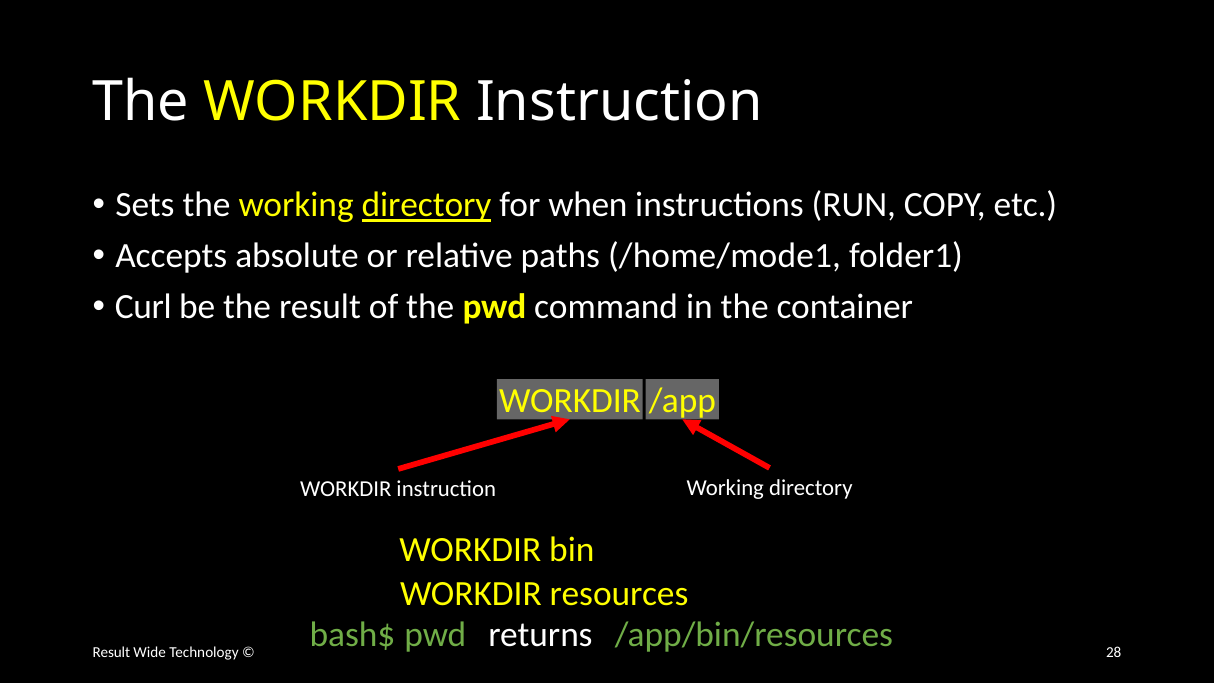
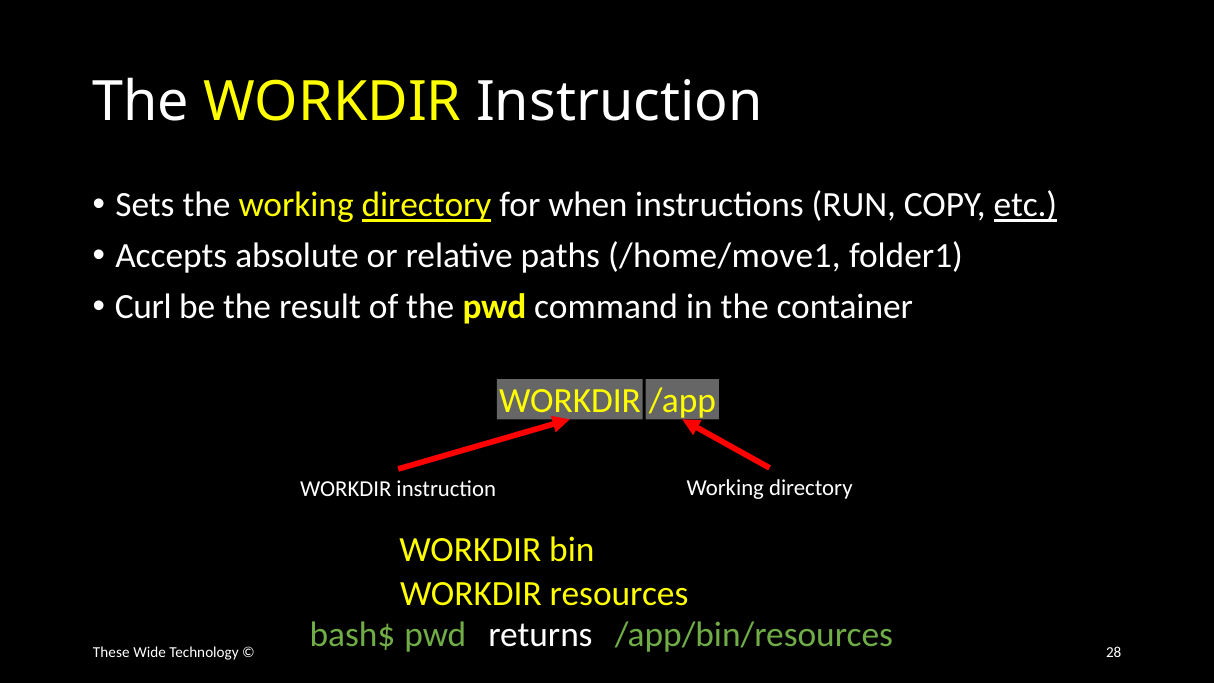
etc underline: none -> present
/home/mode1: /home/mode1 -> /home/move1
Result at (111, 652): Result -> These
